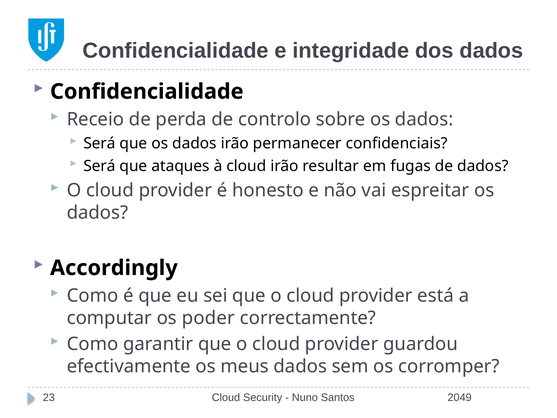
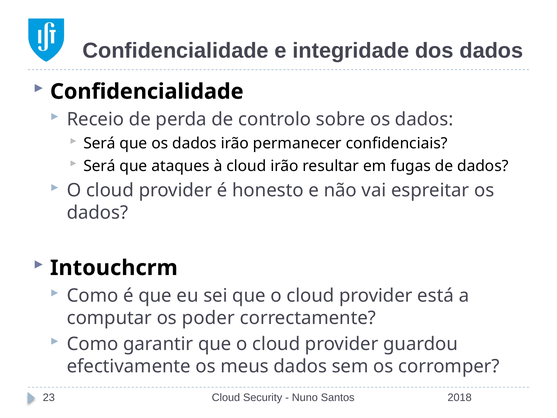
Accordingly: Accordingly -> Intouchcrm
2049: 2049 -> 2018
